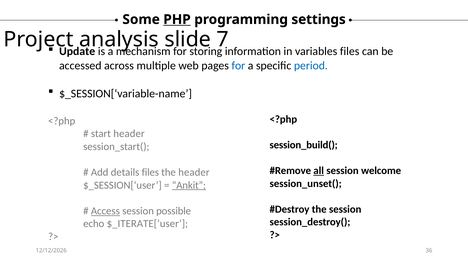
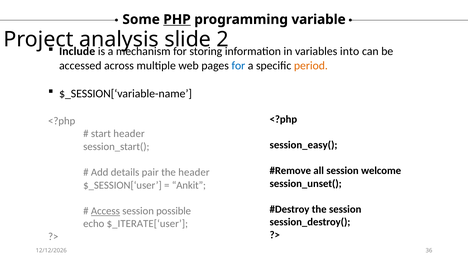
settings: settings -> variable
7: 7 -> 2
Update: Update -> Include
variables files: files -> into
period colour: blue -> orange
session_build(: session_build( -> session_easy(
all underline: present -> none
details files: files -> pair
Ankit underline: present -> none
